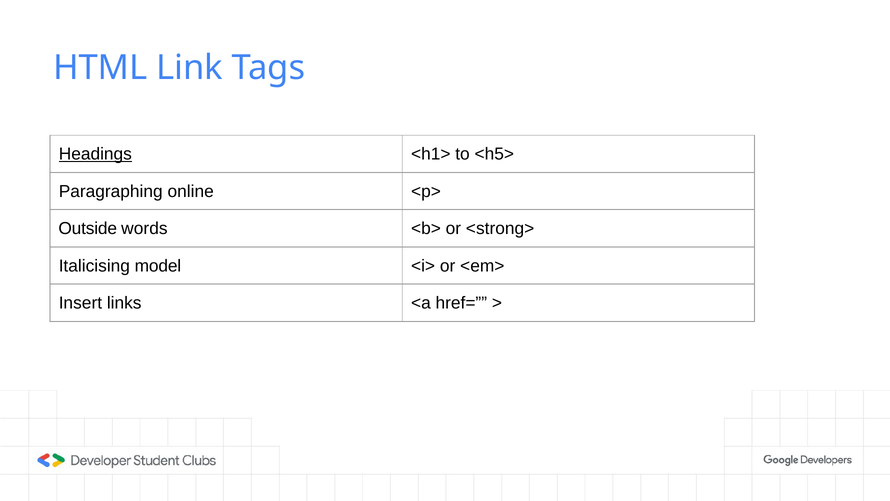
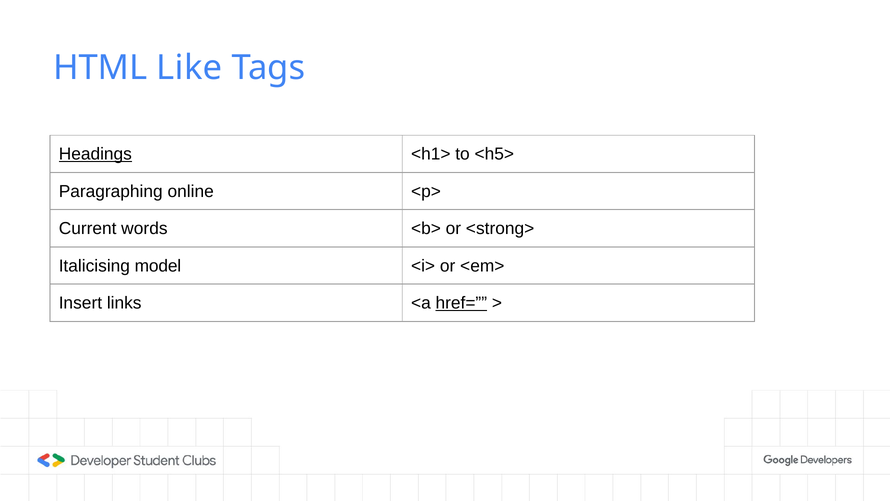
Link: Link -> Like
Outside: Outside -> Current
href= underline: none -> present
